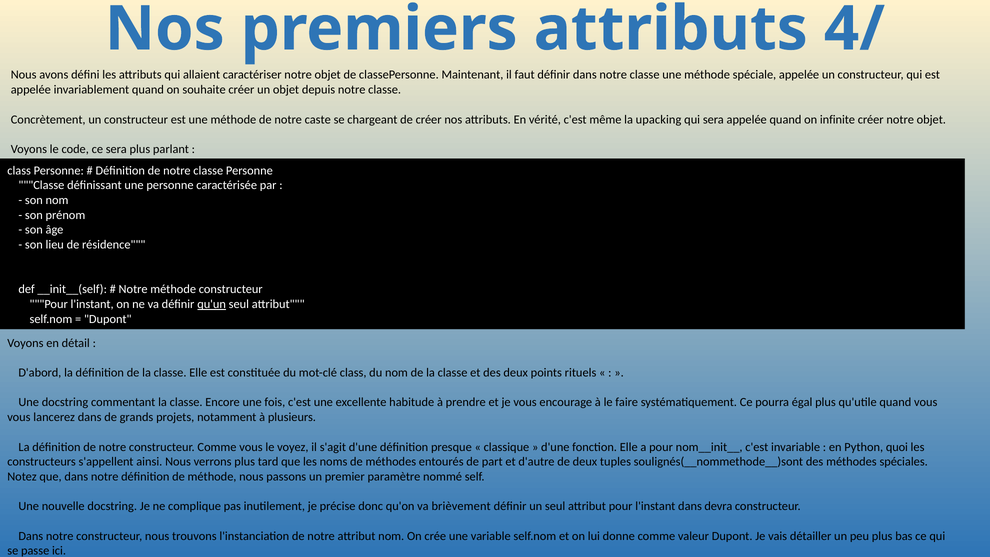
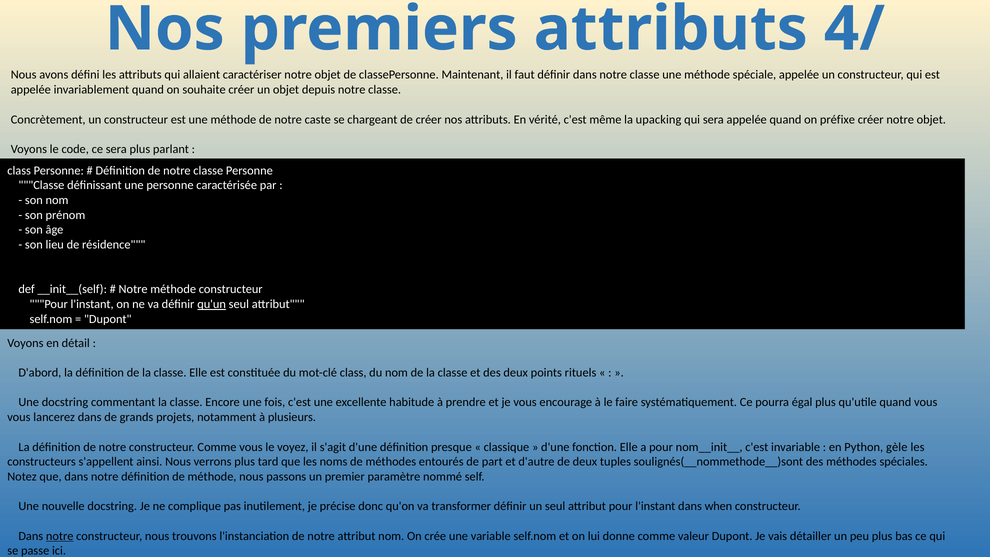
infinite: infinite -> préfixe
quoi: quoi -> gèle
brièvement: brièvement -> transformer
devra: devra -> when
notre at (60, 536) underline: none -> present
